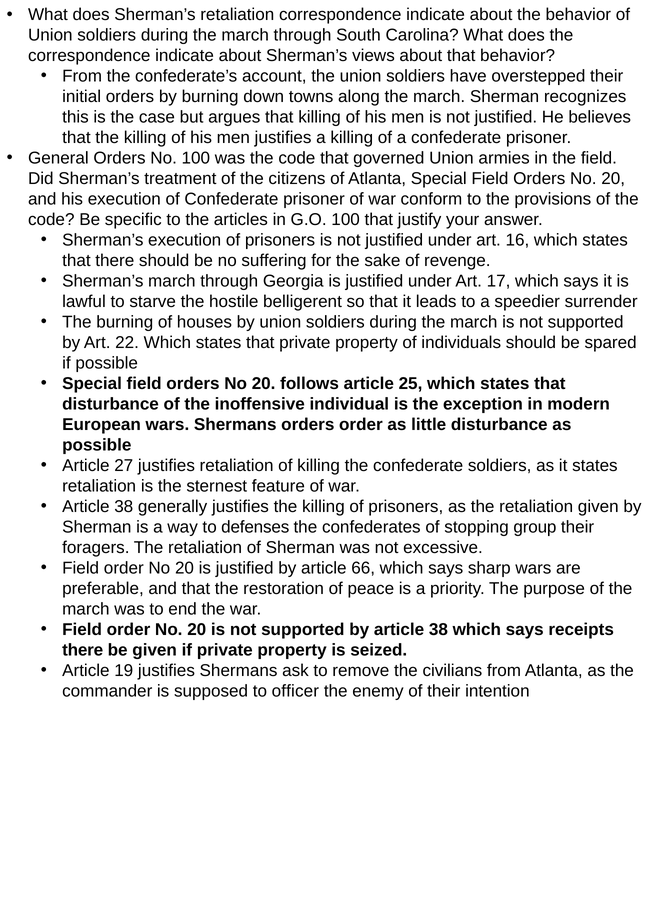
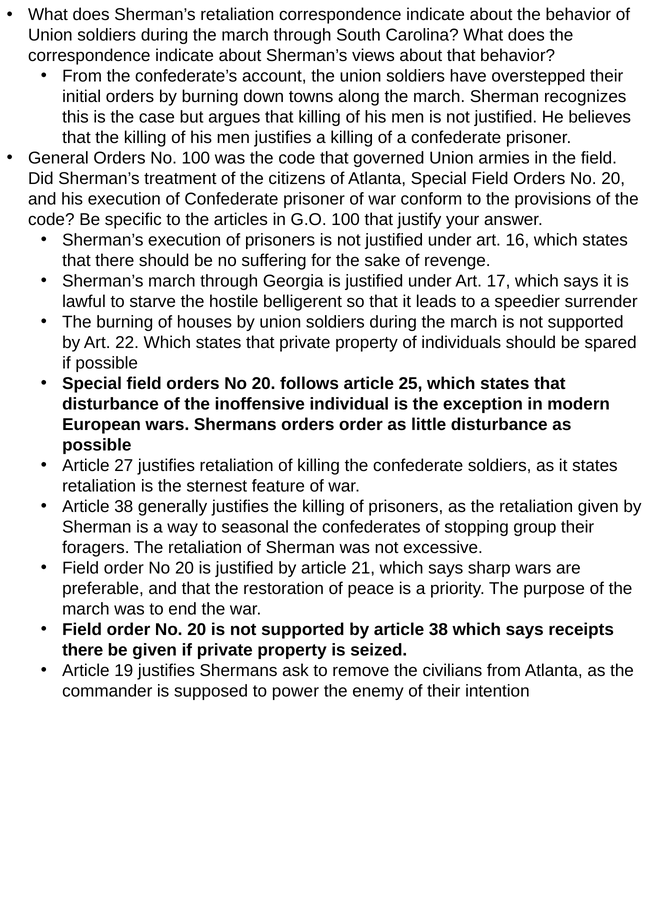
defenses: defenses -> seasonal
66: 66 -> 21
officer: officer -> power
